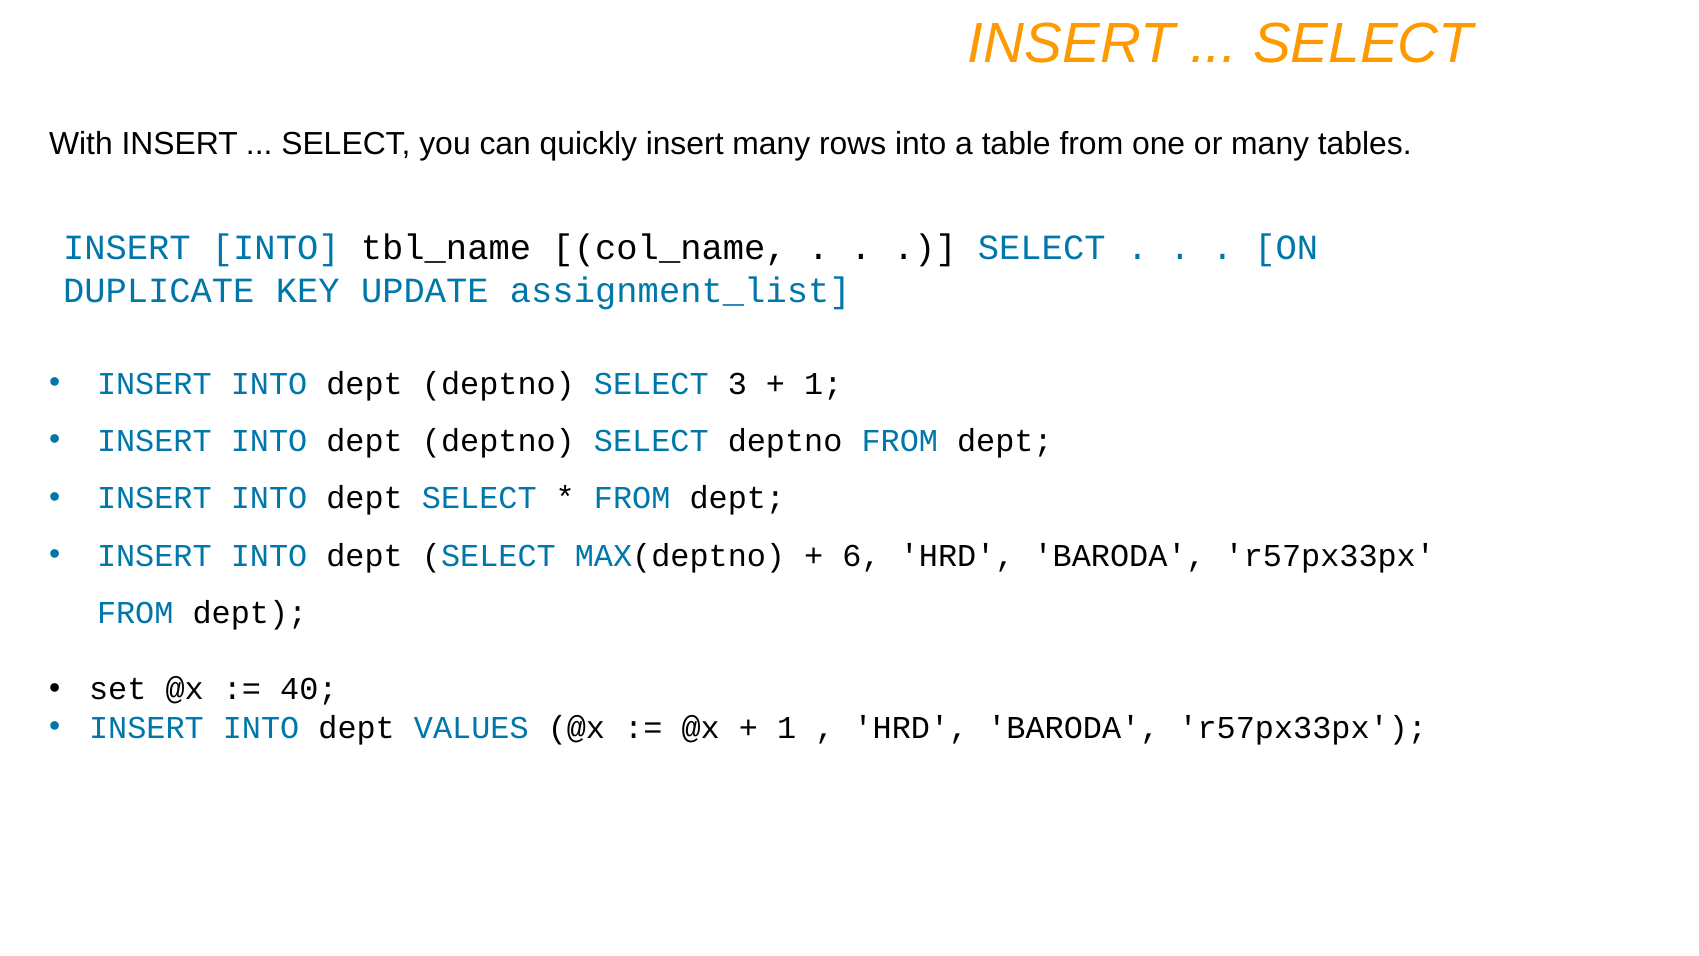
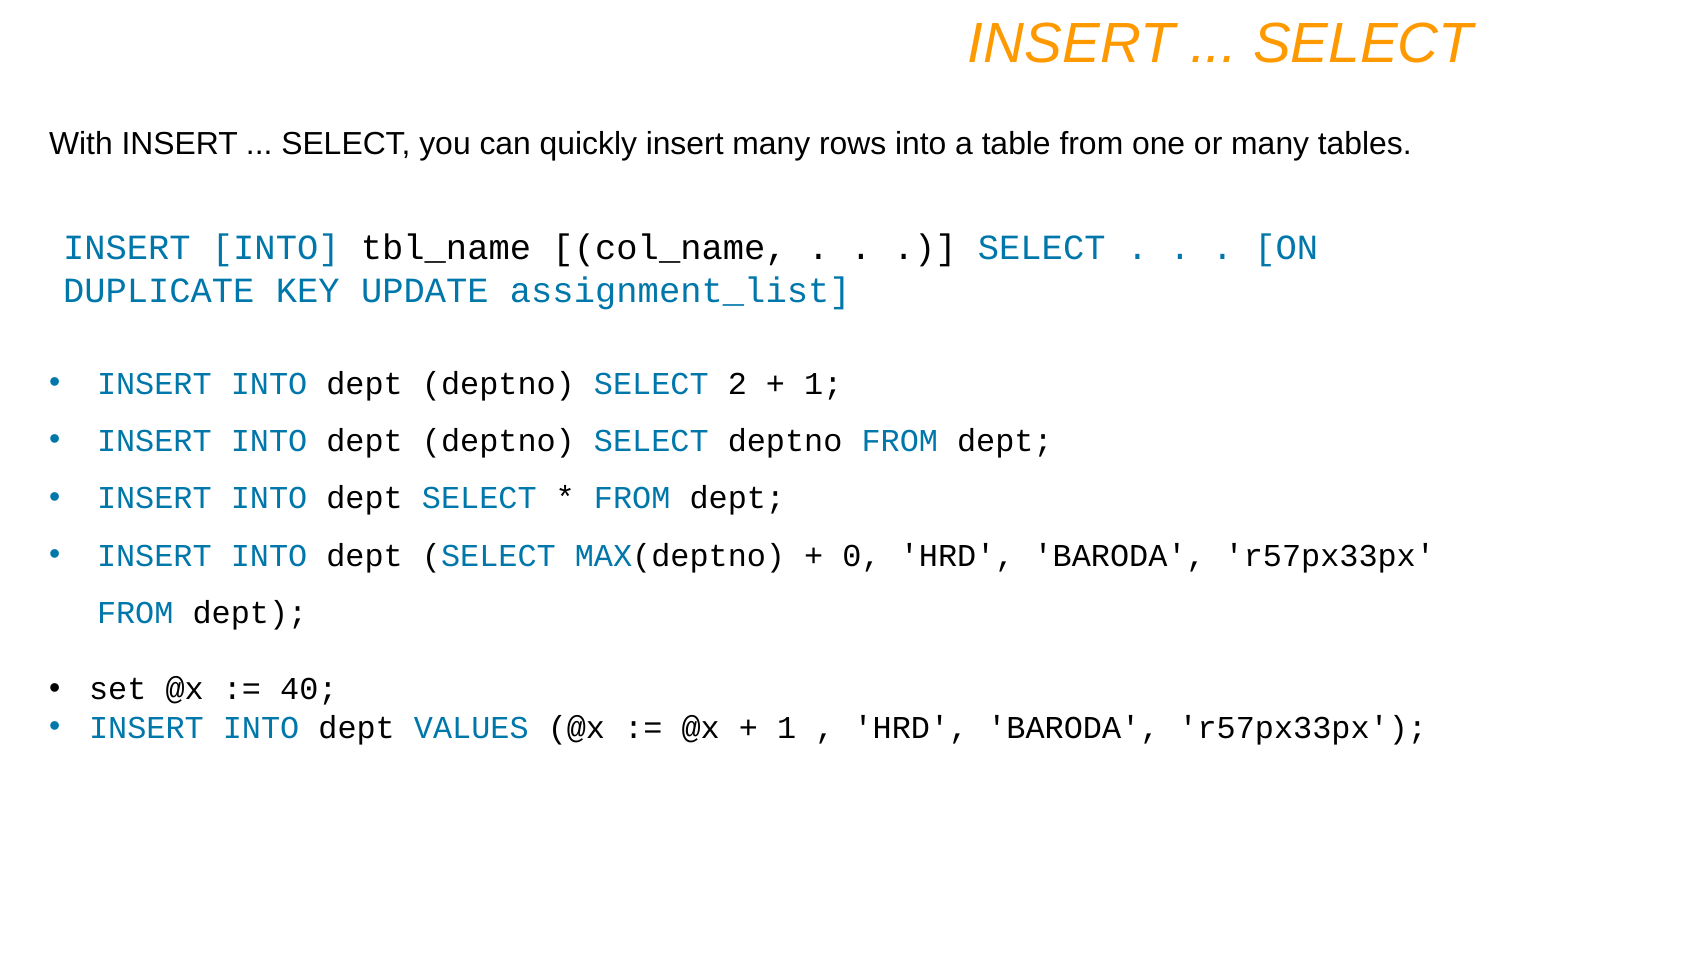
3: 3 -> 2
6: 6 -> 0
